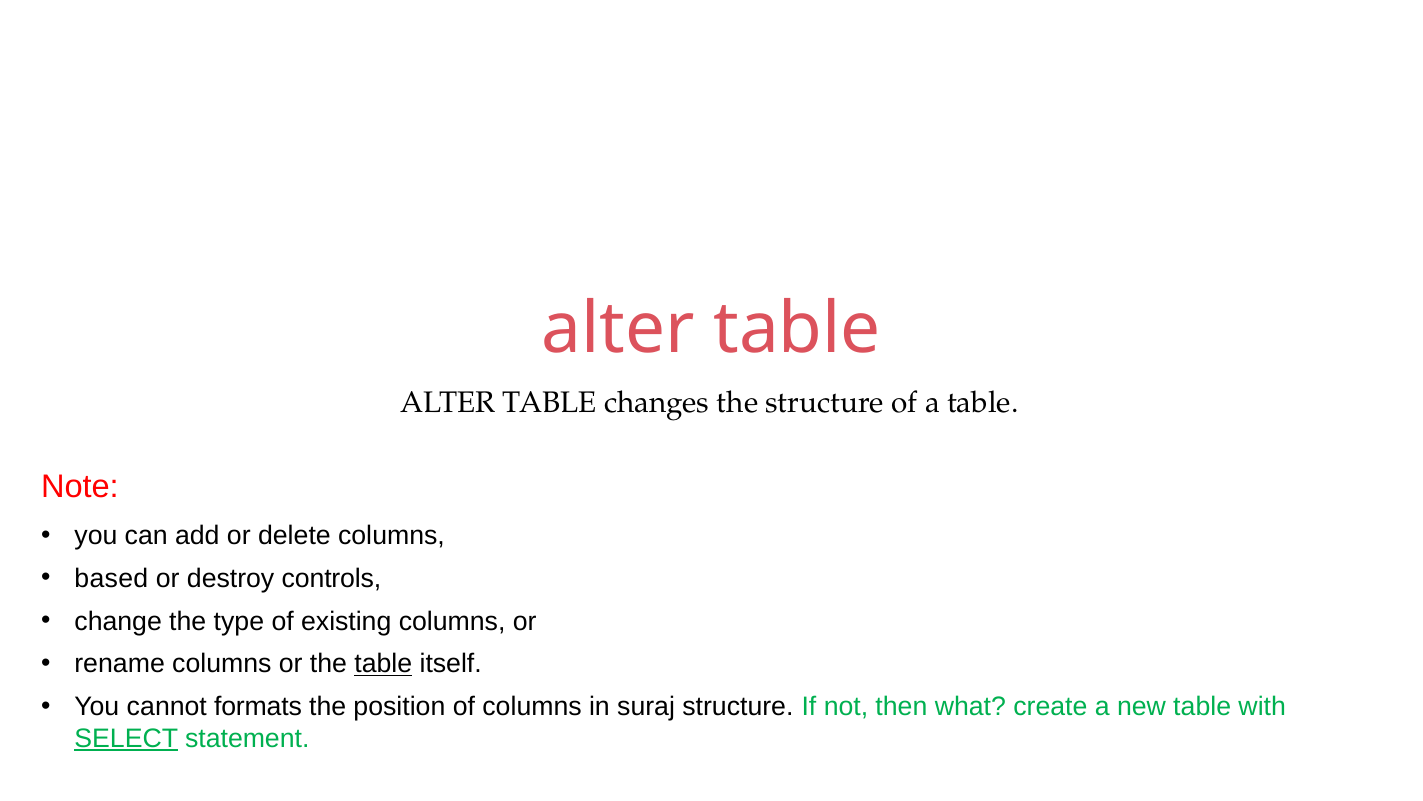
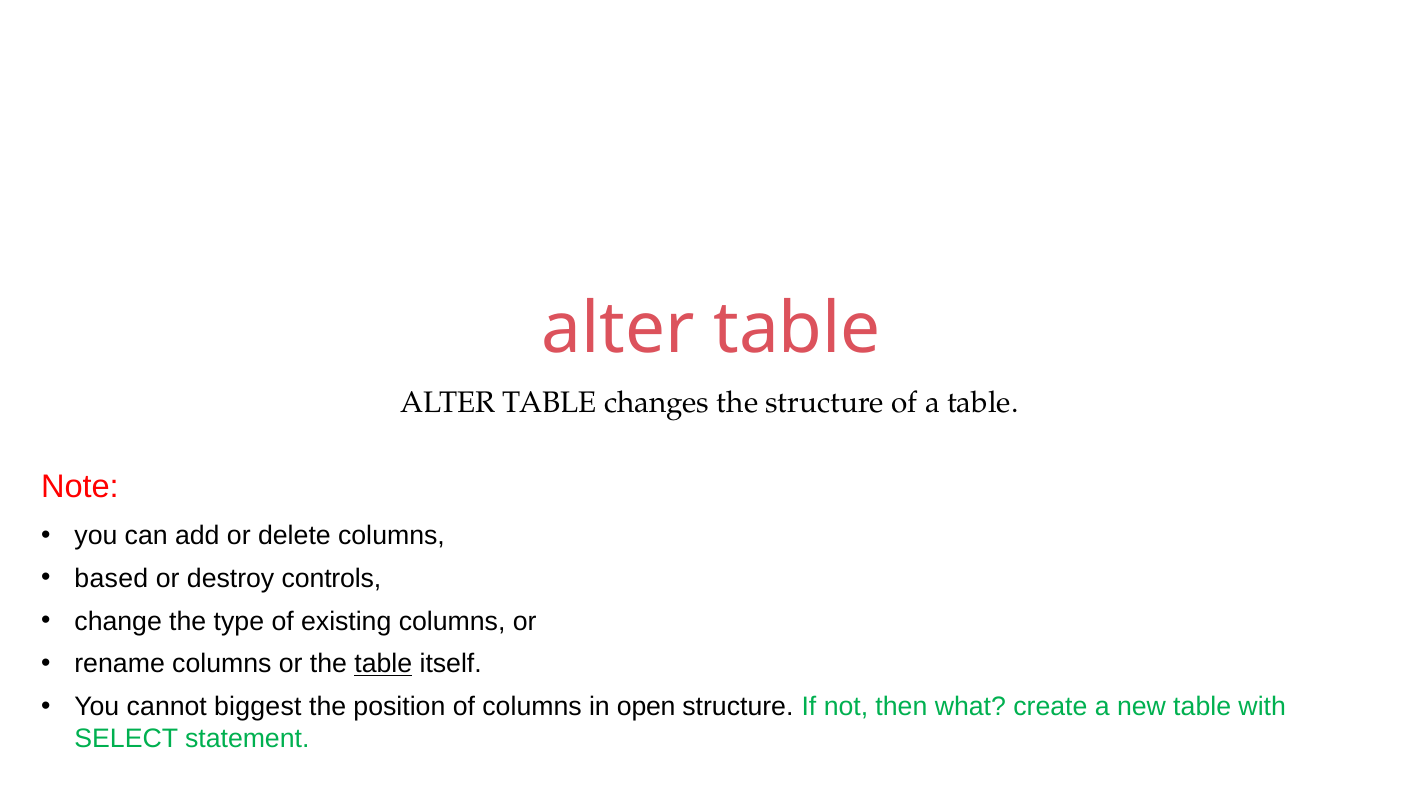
formats: formats -> biggest
suraj: suraj -> open
SELECT underline: present -> none
